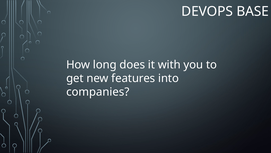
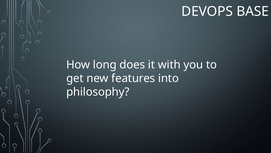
companies: companies -> philosophy
